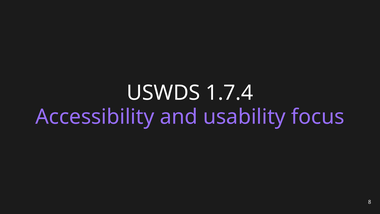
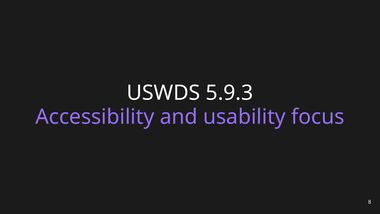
1.7.4: 1.7.4 -> 5.9.3
